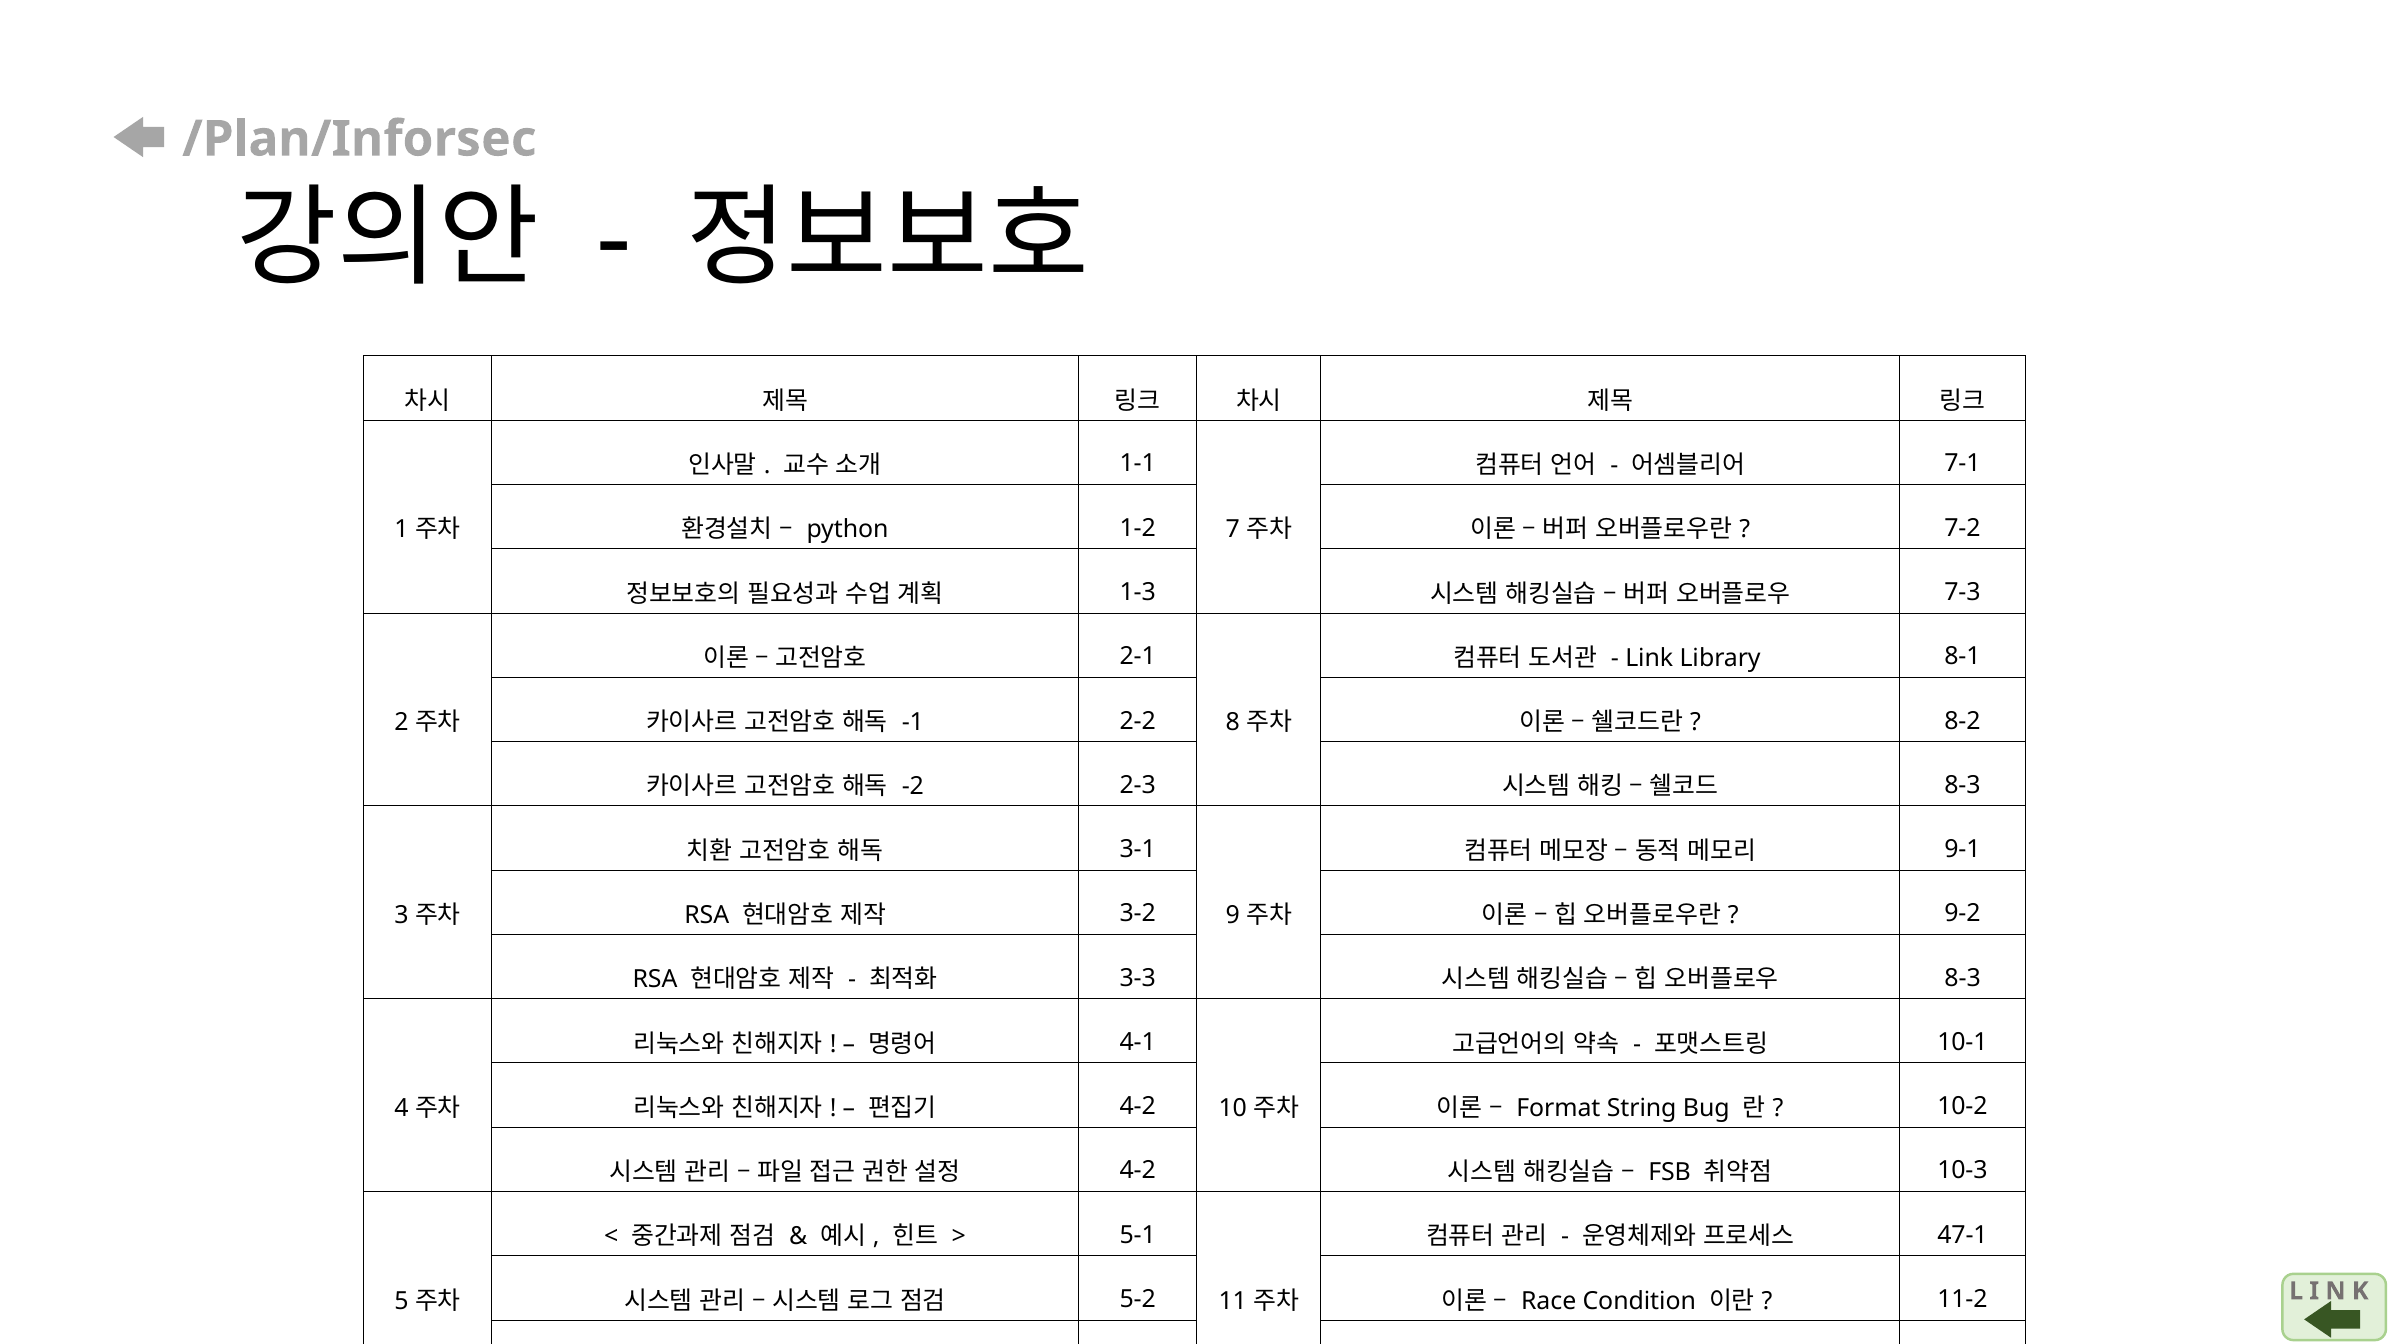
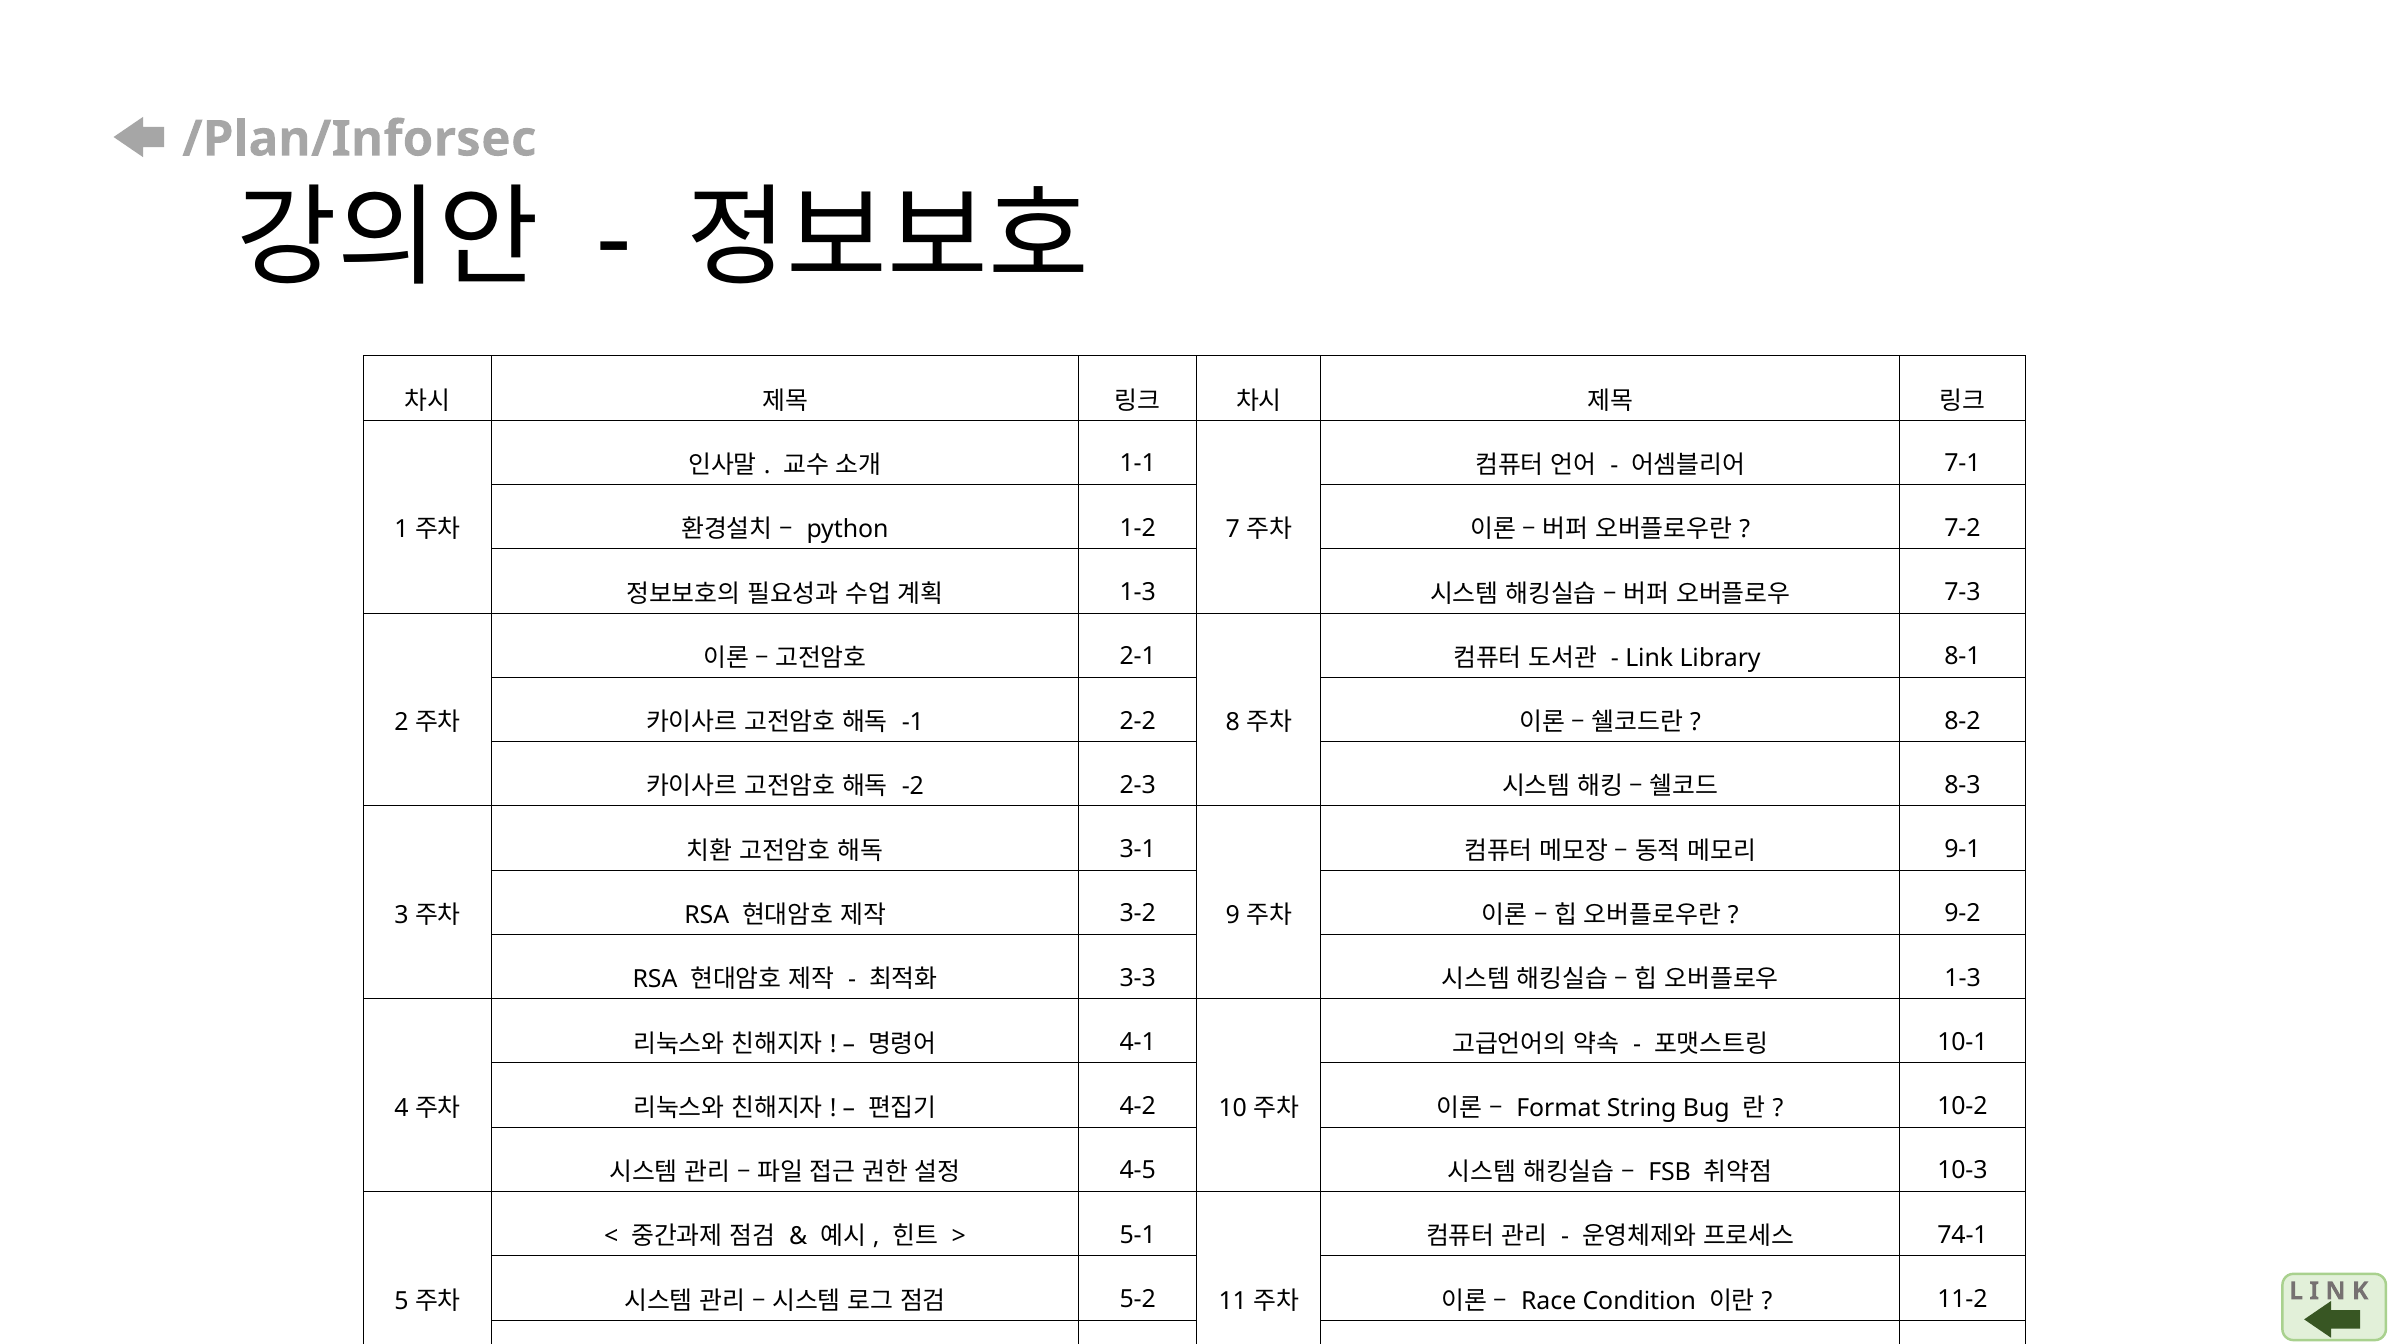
8-3 at (1963, 978): 8-3 -> 1-3
4-2 at (1138, 1171): 4-2 -> 4-5
47-1: 47-1 -> 74-1
